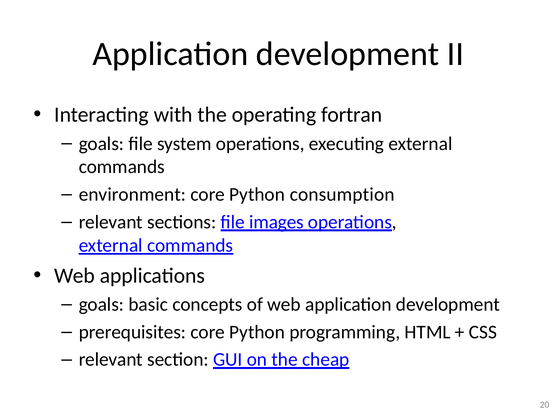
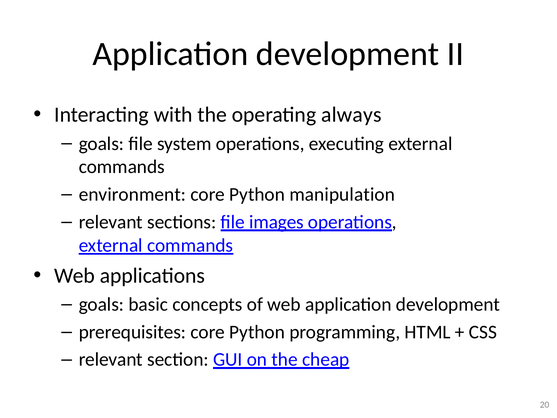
fortran: fortran -> always
consumption: consumption -> manipulation
